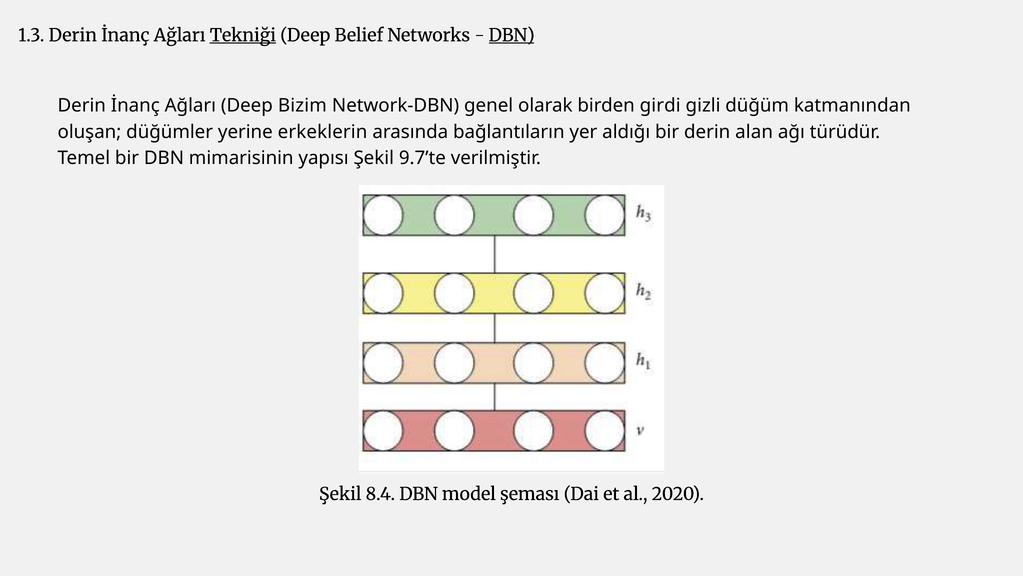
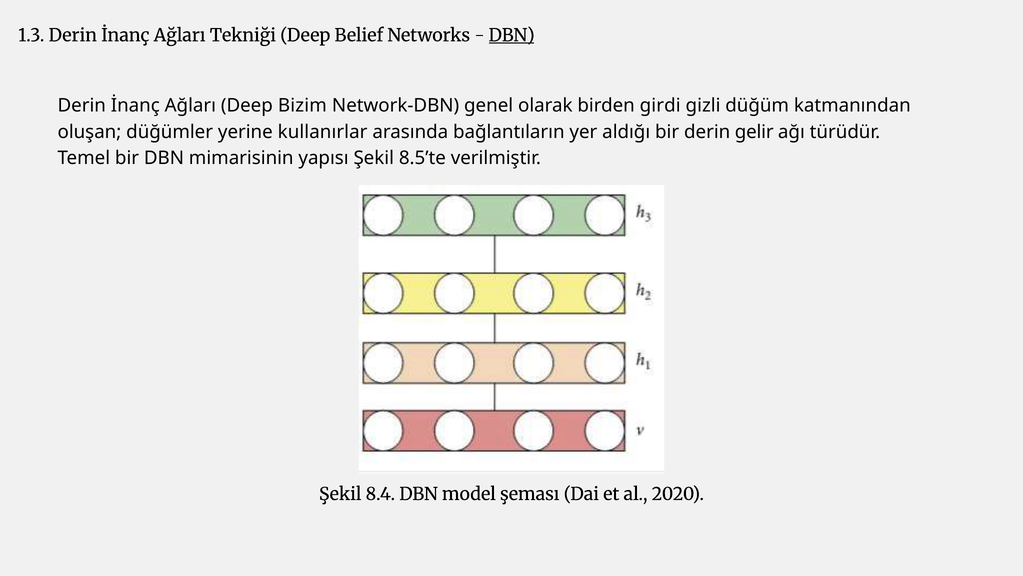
Tekniği underline: present -> none
erkeklerin: erkeklerin -> kullanırlar
alan: alan -> gelir
9.7’te: 9.7’te -> 8.5’te
